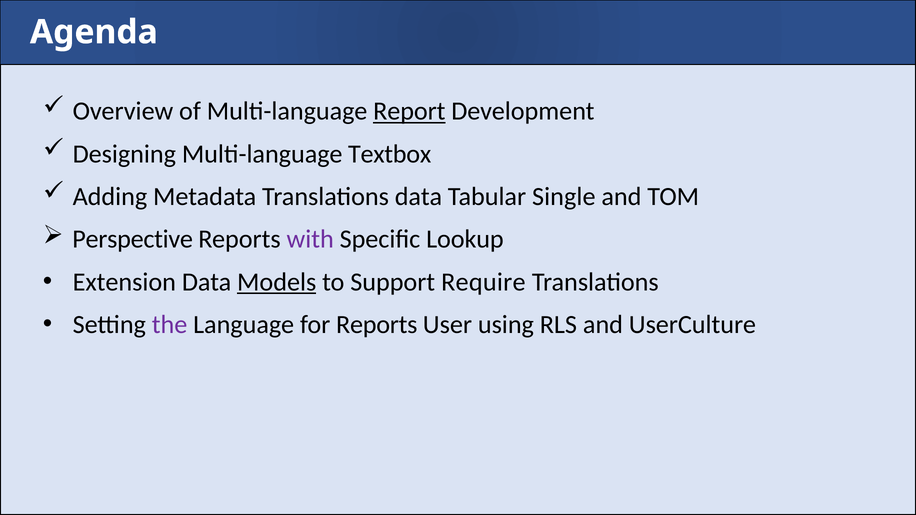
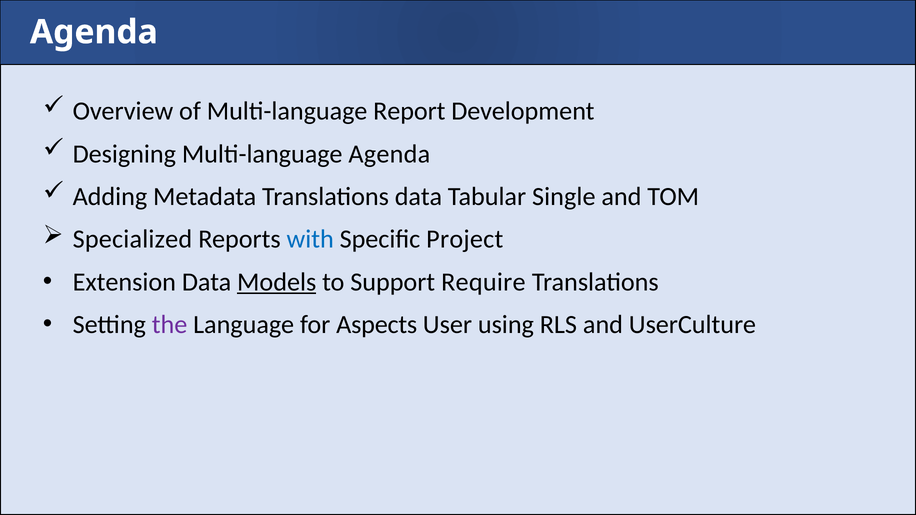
Report underline: present -> none
Multi-language Textbox: Textbox -> Agenda
Perspective: Perspective -> Specialized
with colour: purple -> blue
Lookup: Lookup -> Project
for Reports: Reports -> Aspects
